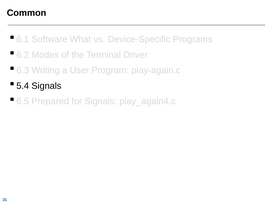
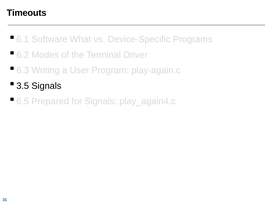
Common: Common -> Timeouts
5.4: 5.4 -> 3.5
